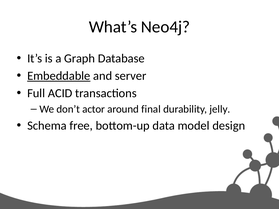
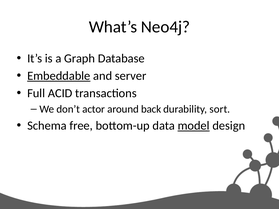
final: final -> back
jelly: jelly -> sort
model underline: none -> present
